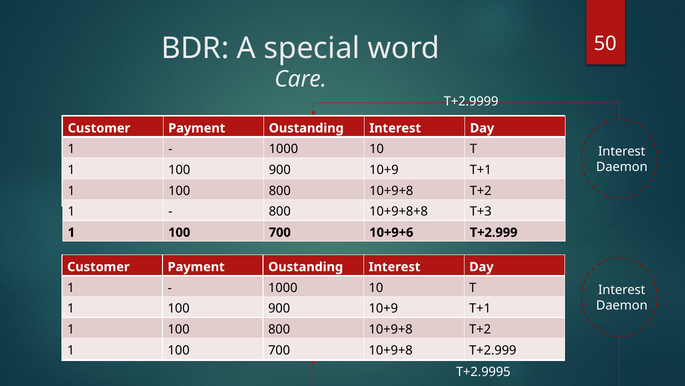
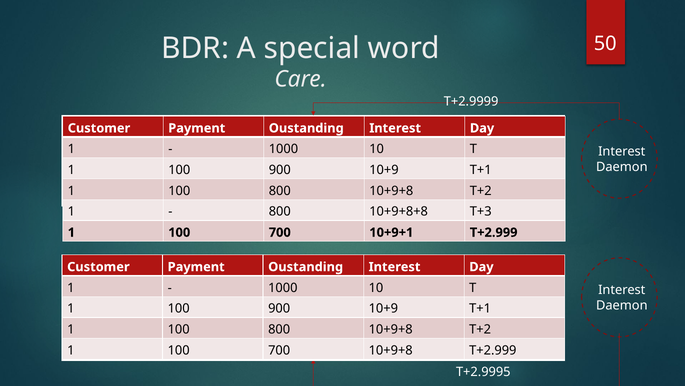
10+9+6: 10+9+6 -> 10+9+1
